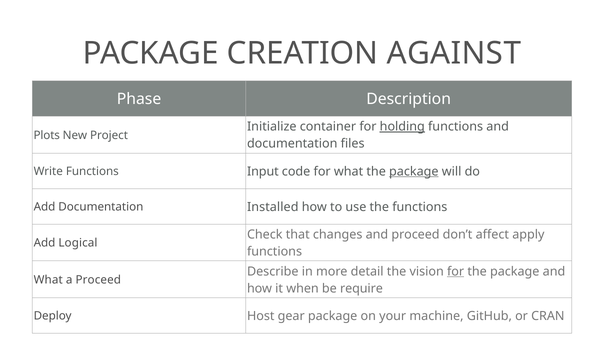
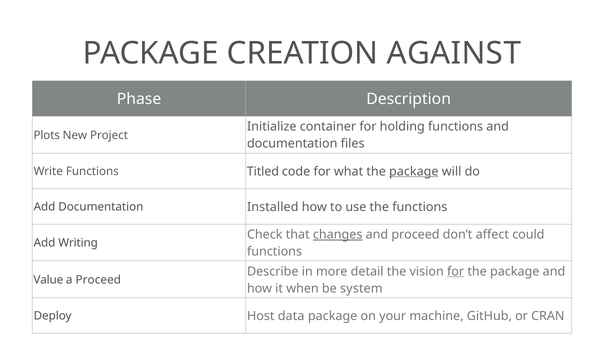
holding underline: present -> none
Input: Input -> Titled
changes underline: none -> present
apply: apply -> could
Logical: Logical -> Writing
What at (48, 280): What -> Value
require: require -> system
gear: gear -> data
